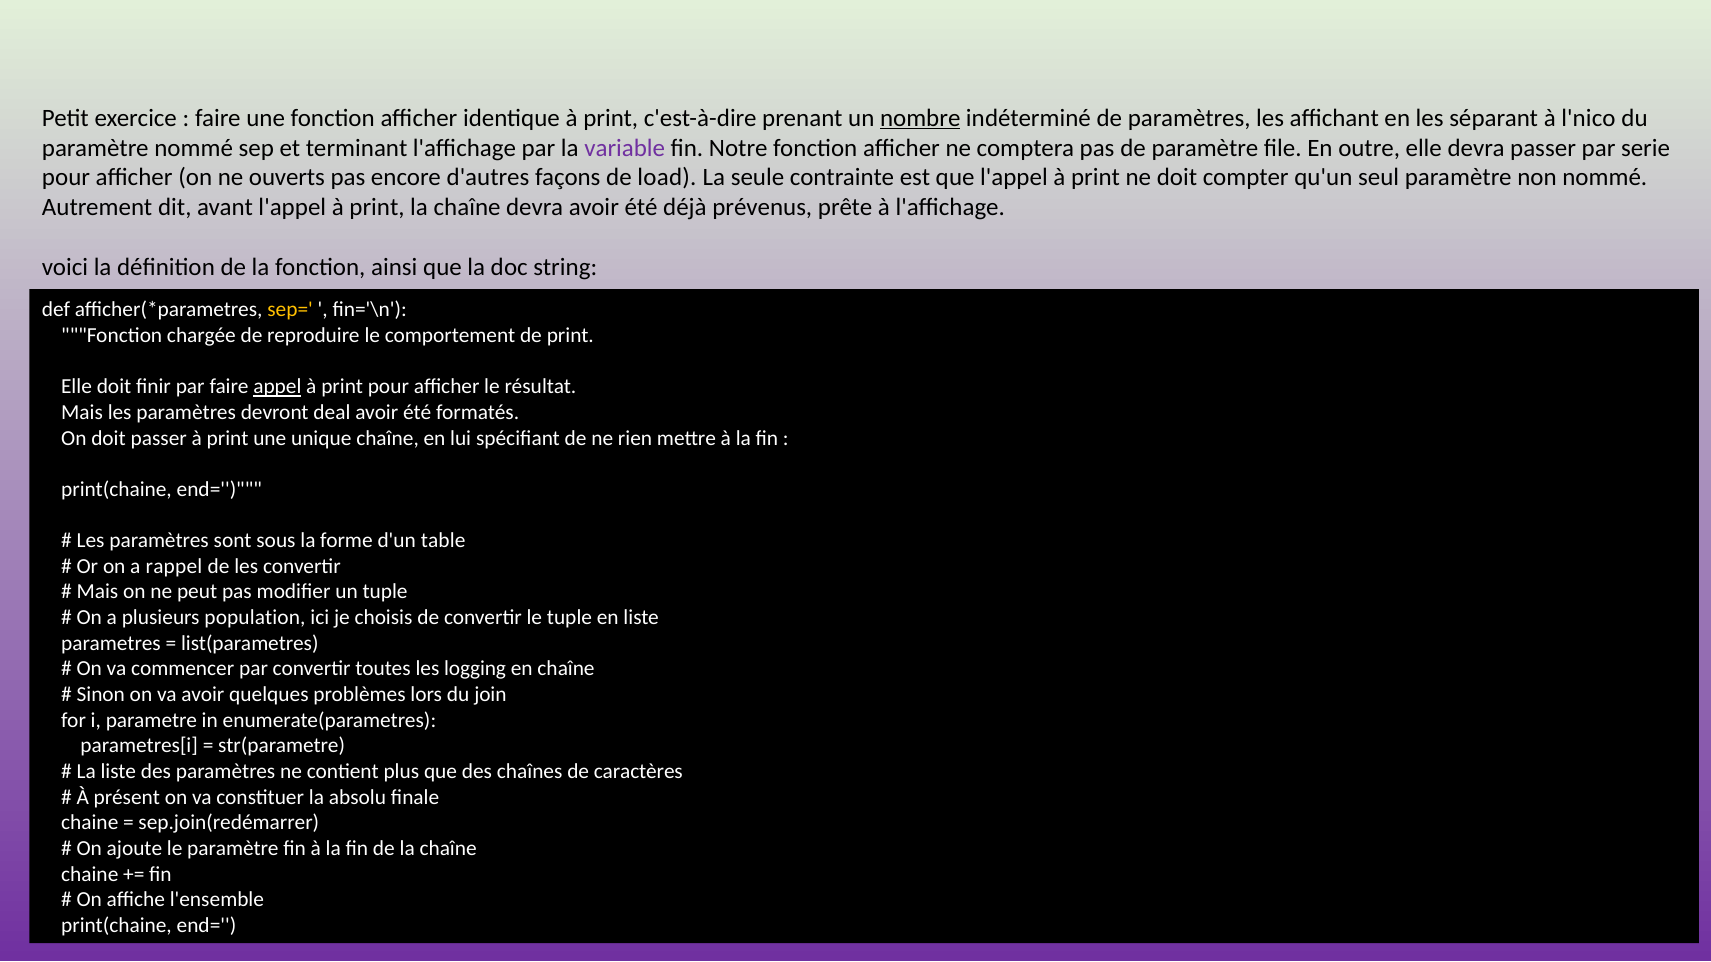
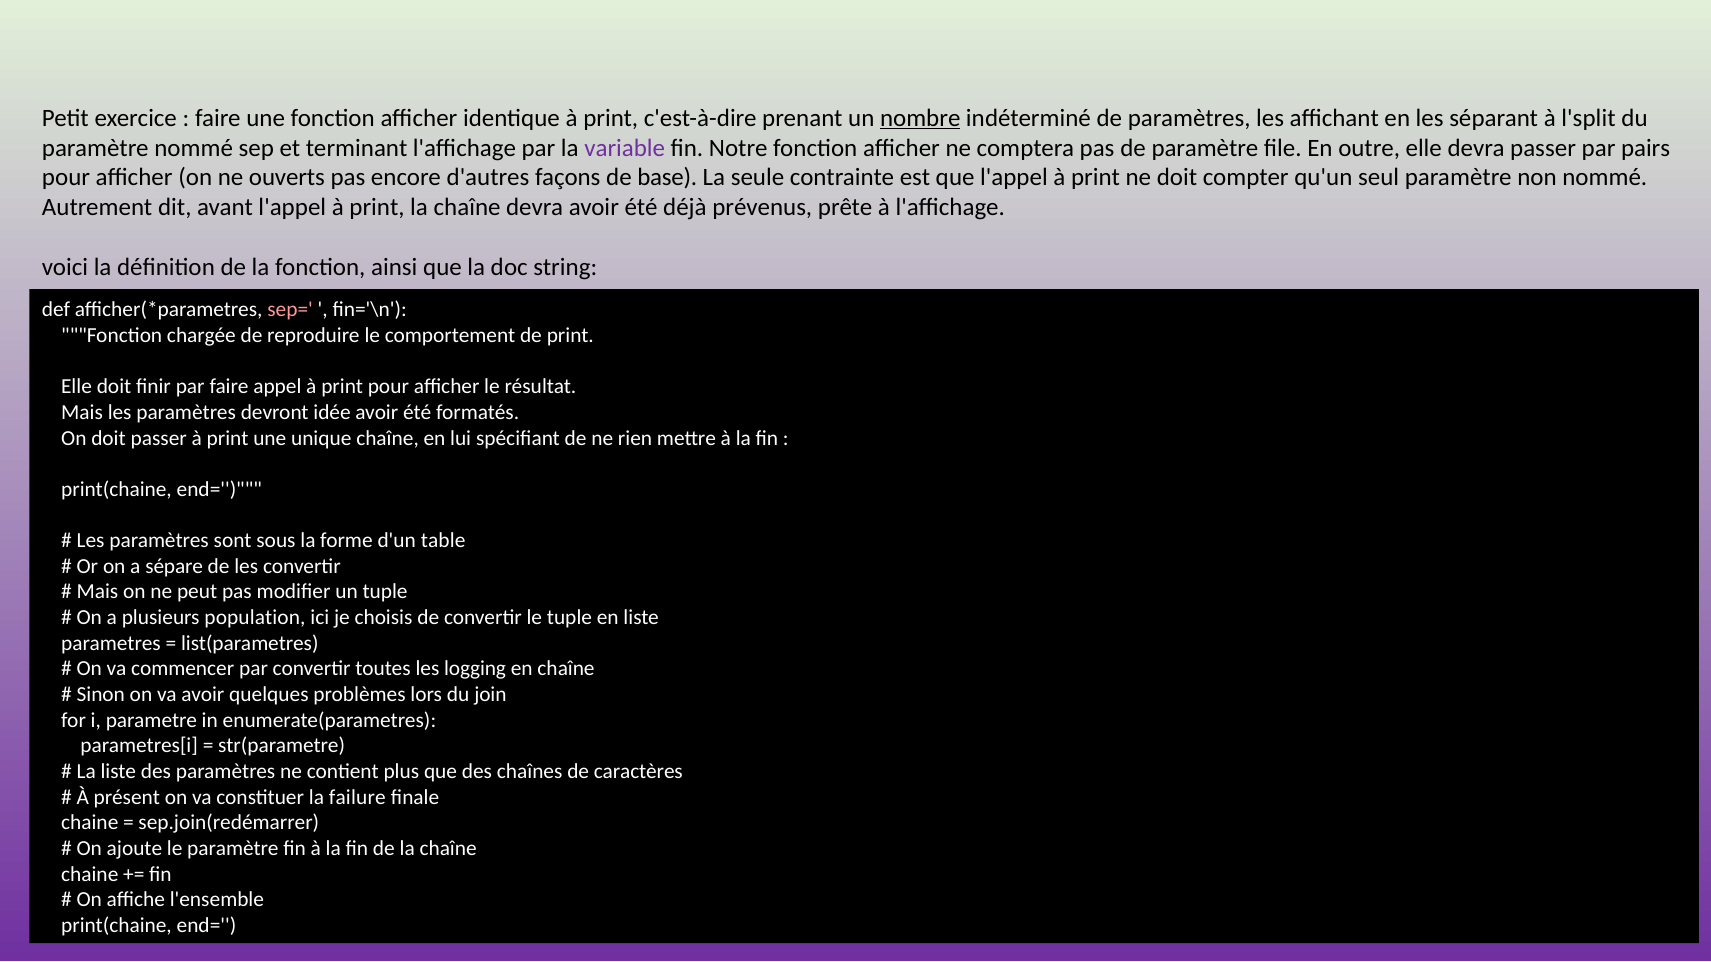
l'nico: l'nico -> l'split
serie: serie -> pairs
load: load -> base
sep= colour: yellow -> pink
appel underline: present -> none
deal: deal -> idée
rappel: rappel -> sépare
absolu: absolu -> failure
